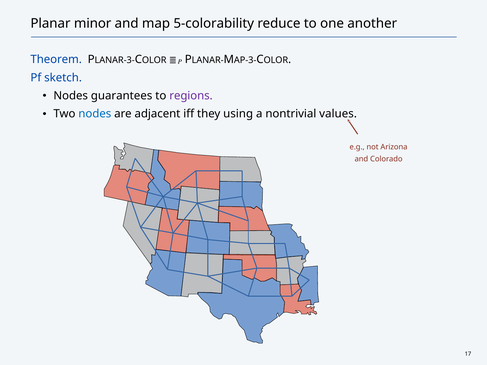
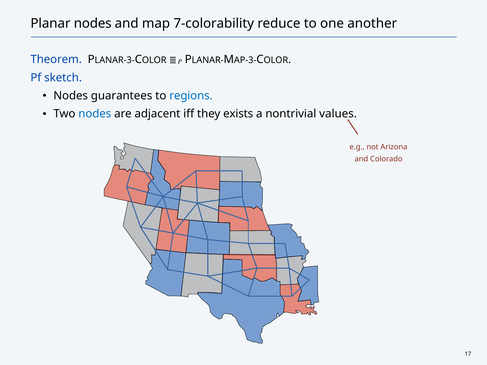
Planar minor: minor -> nodes
5-colorability: 5-colorability -> 7-colorability
regions colour: purple -> blue
using: using -> exists
